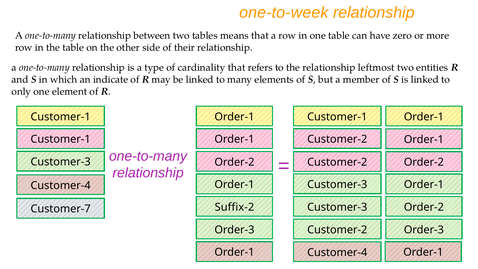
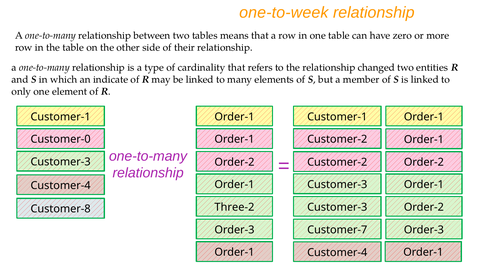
leftmost: leftmost -> changed
Customer-1 at (61, 139): Customer-1 -> Customer-0
Suffix-2: Suffix-2 -> Three-2
Customer-7: Customer-7 -> Customer-8
Customer-2 at (337, 230): Customer-2 -> Customer-7
